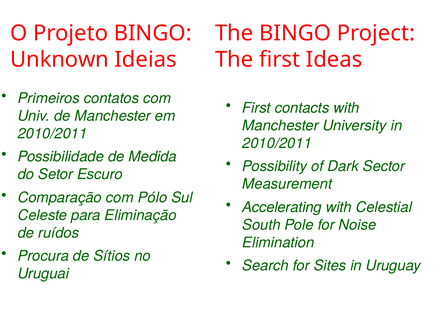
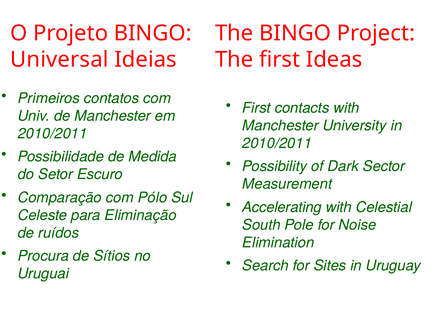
Unknown: Unknown -> Universal
